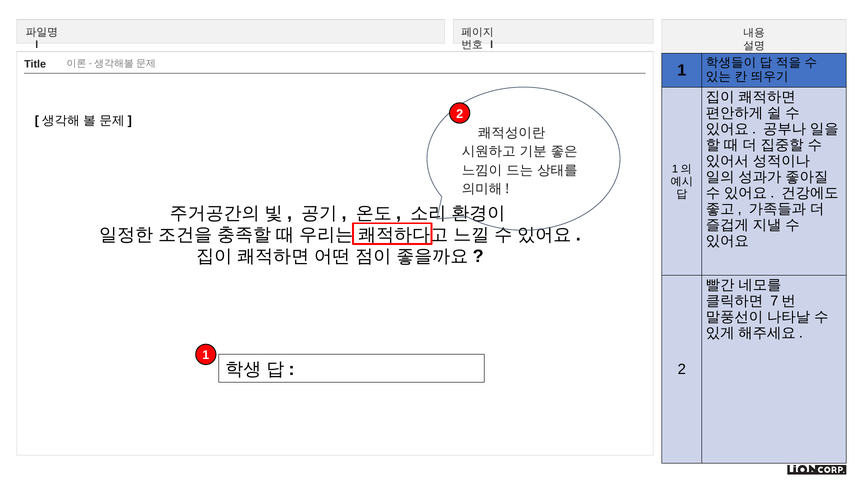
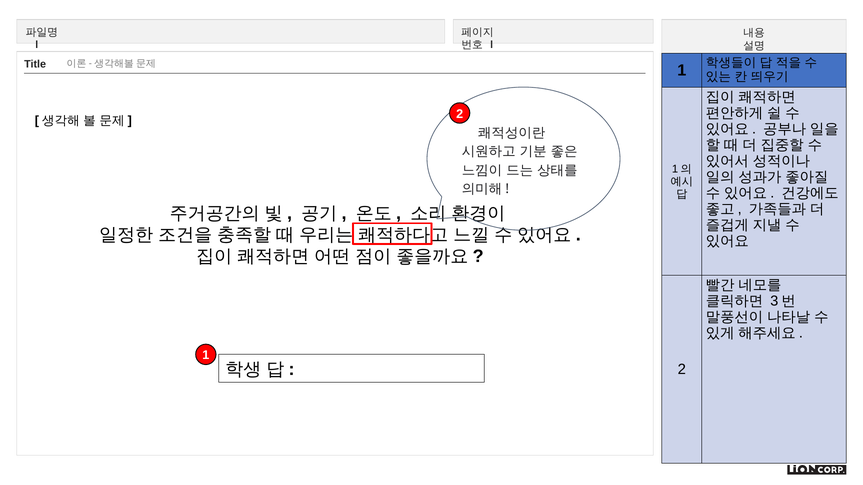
7: 7 -> 3
